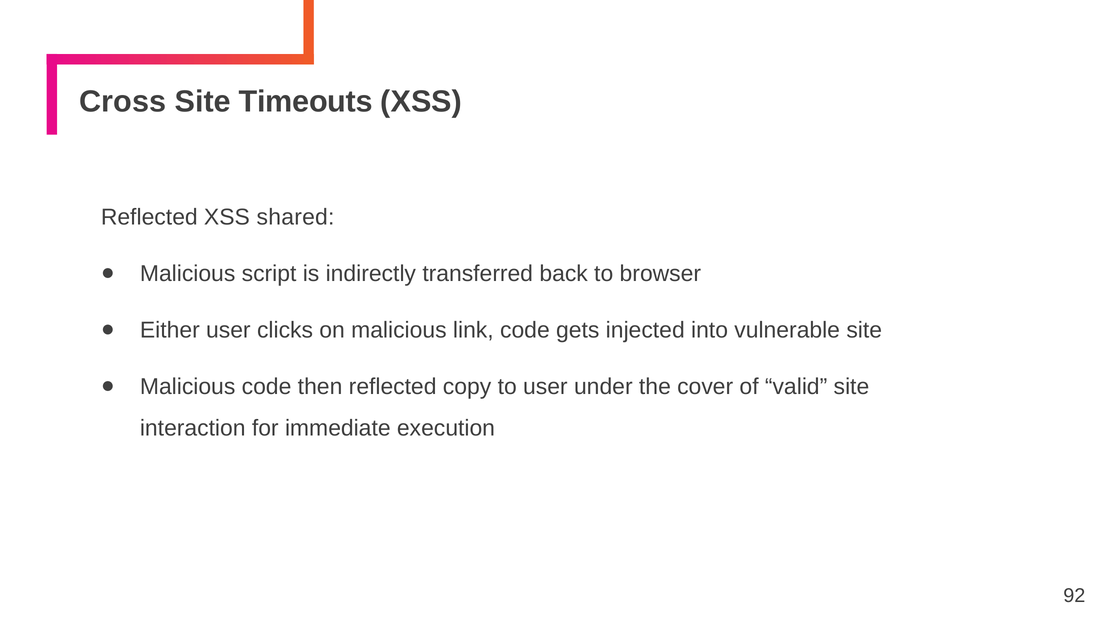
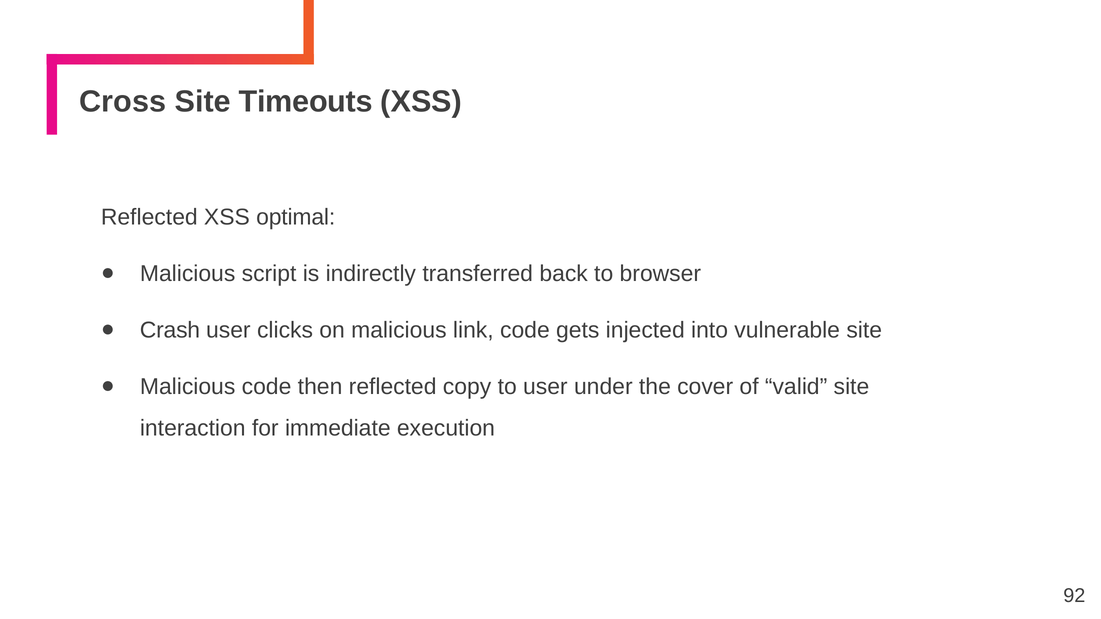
shared: shared -> optimal
Either: Either -> Crash
